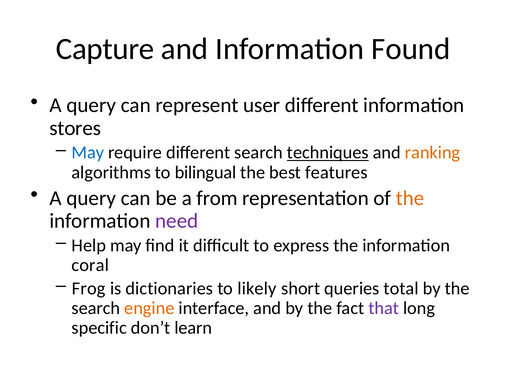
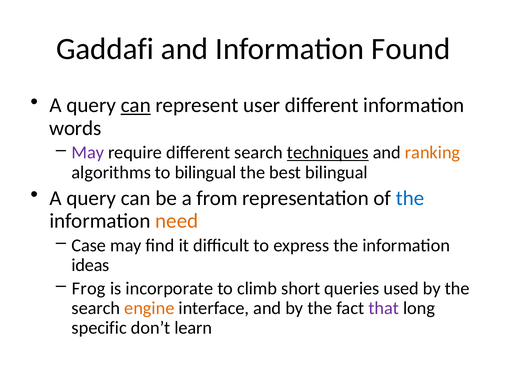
Capture: Capture -> Gaddafi
can at (136, 105) underline: none -> present
stores: stores -> words
May at (88, 153) colour: blue -> purple
best features: features -> bilingual
the at (410, 198) colour: orange -> blue
need colour: purple -> orange
Help: Help -> Case
coral: coral -> ideas
dictionaries: dictionaries -> incorporate
likely: likely -> climb
total: total -> used
